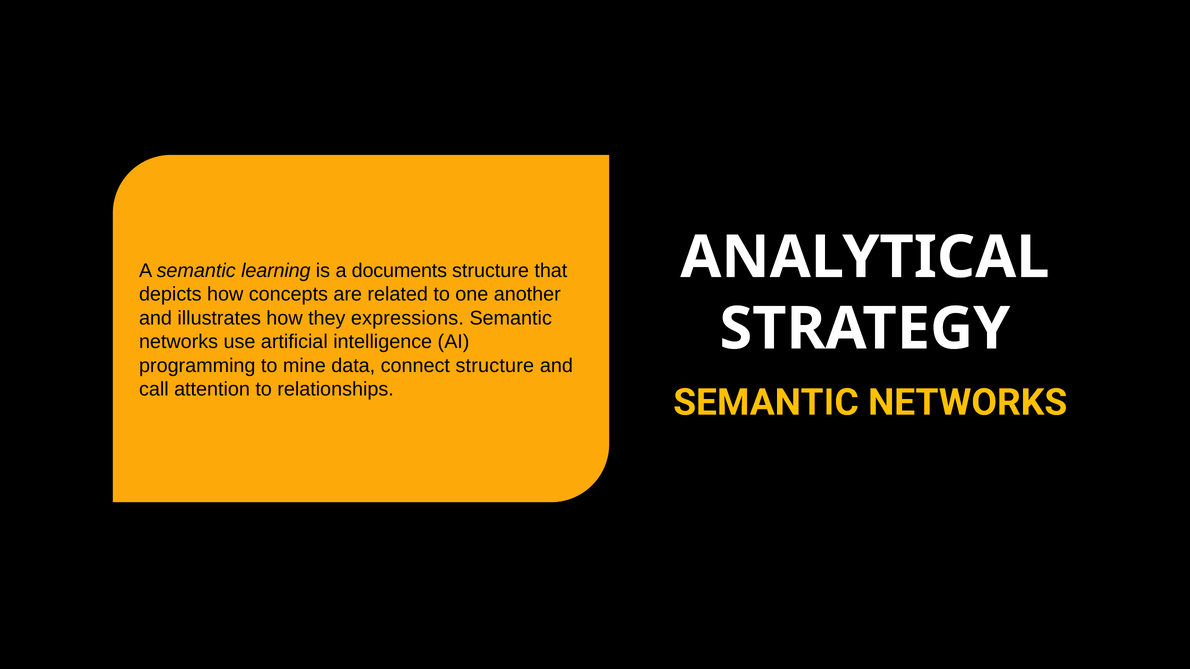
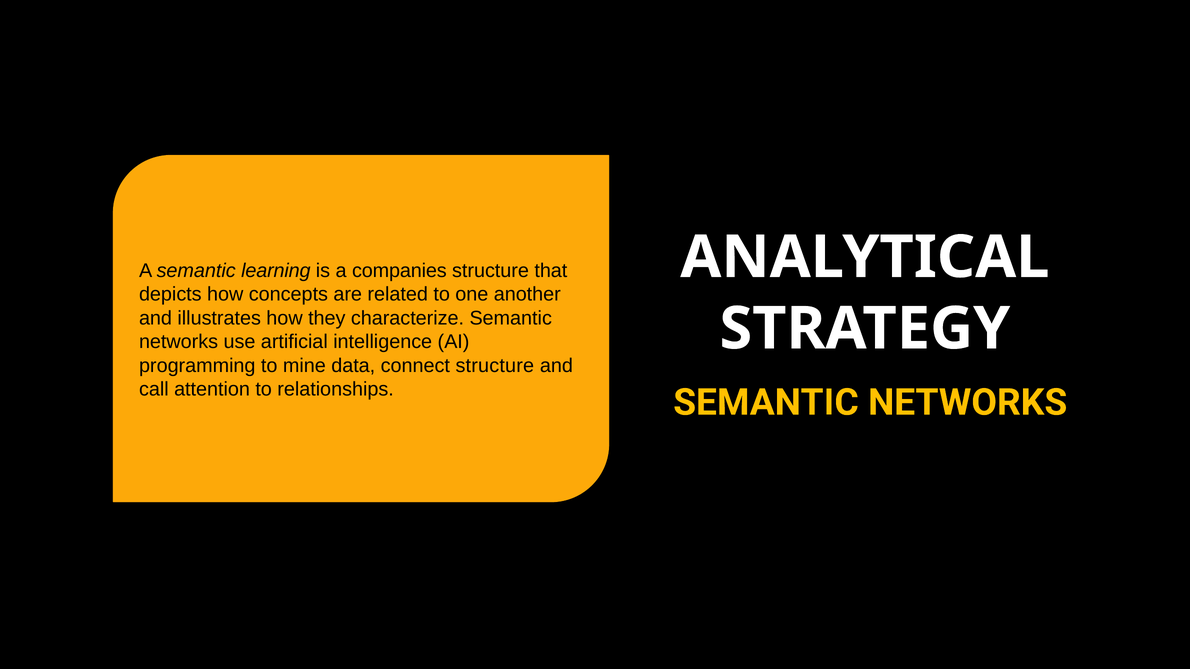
documents: documents -> companies
expressions: expressions -> characterize
